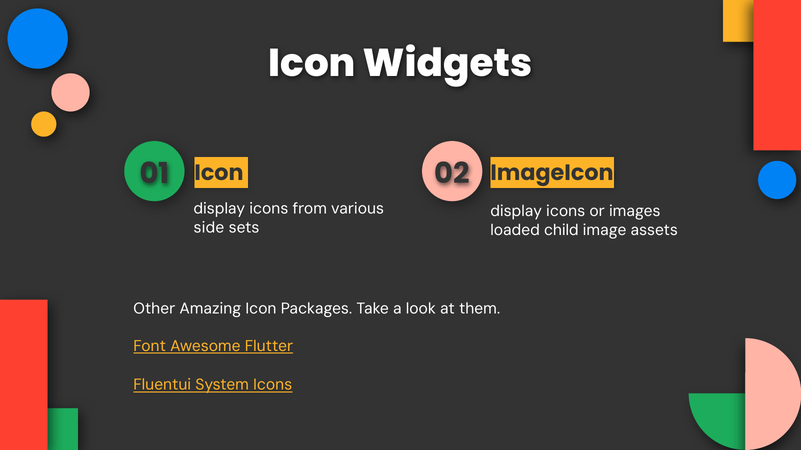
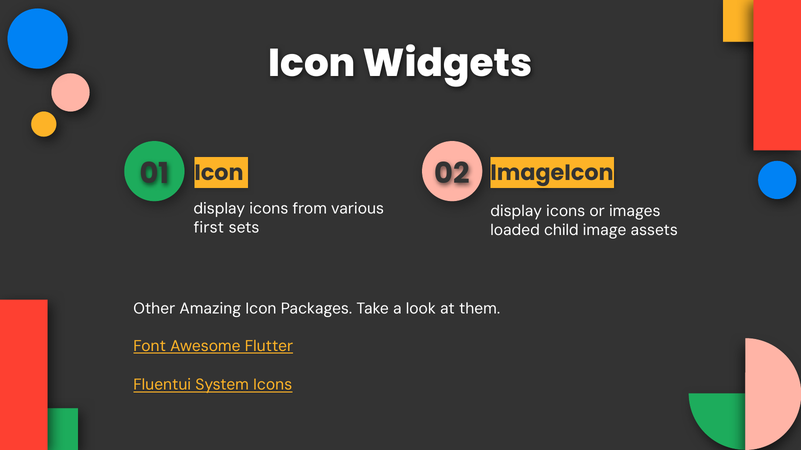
side: side -> first
